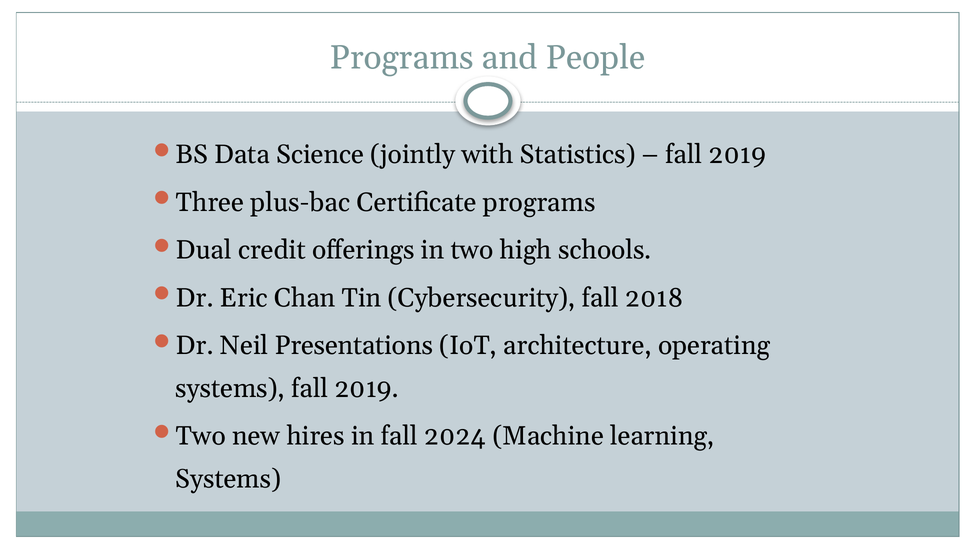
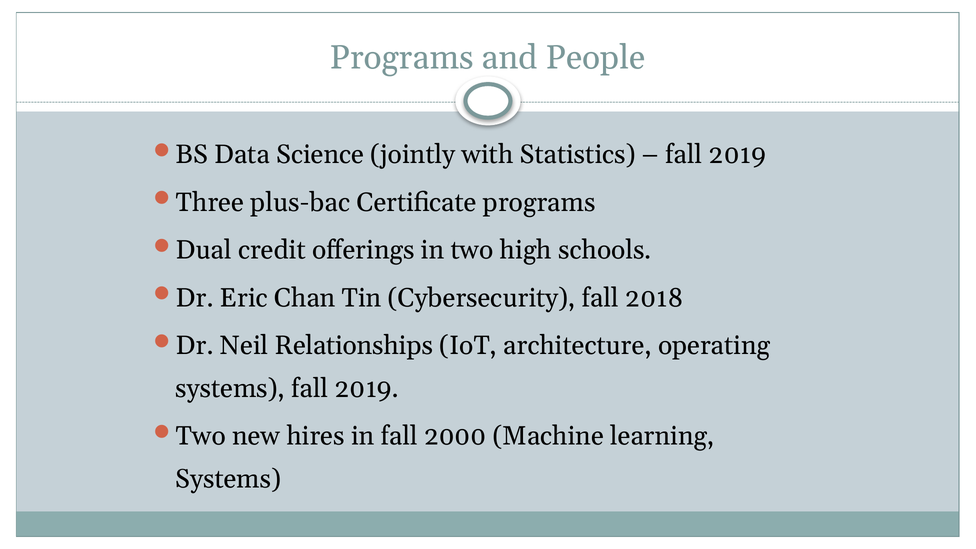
Presentations: Presentations -> Relationships
2024: 2024 -> 2000
